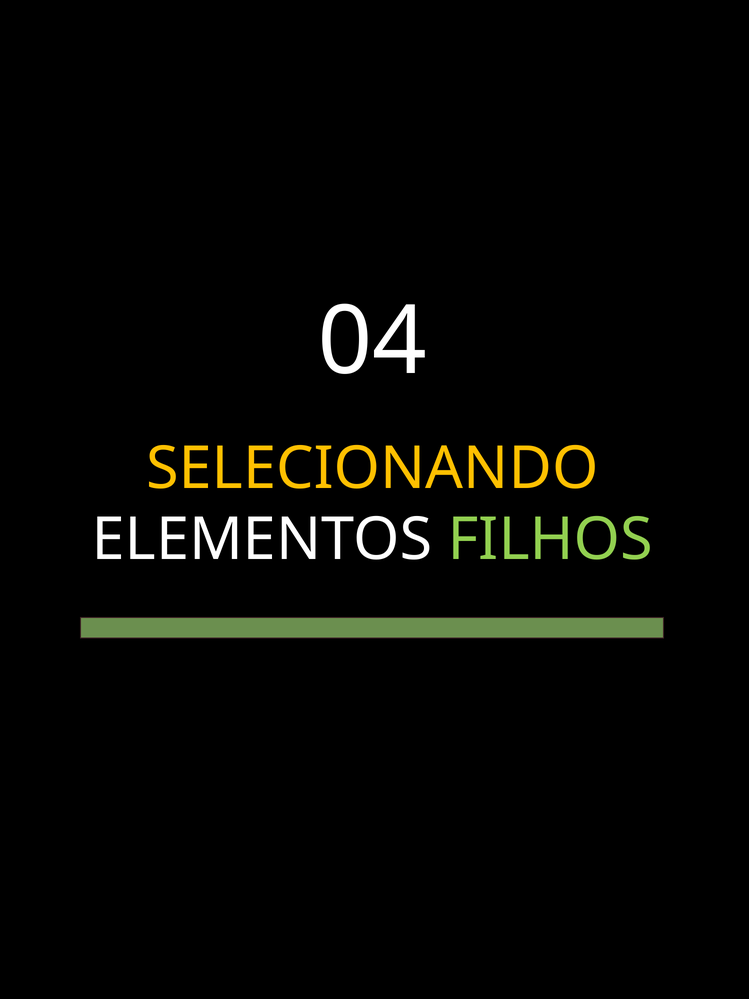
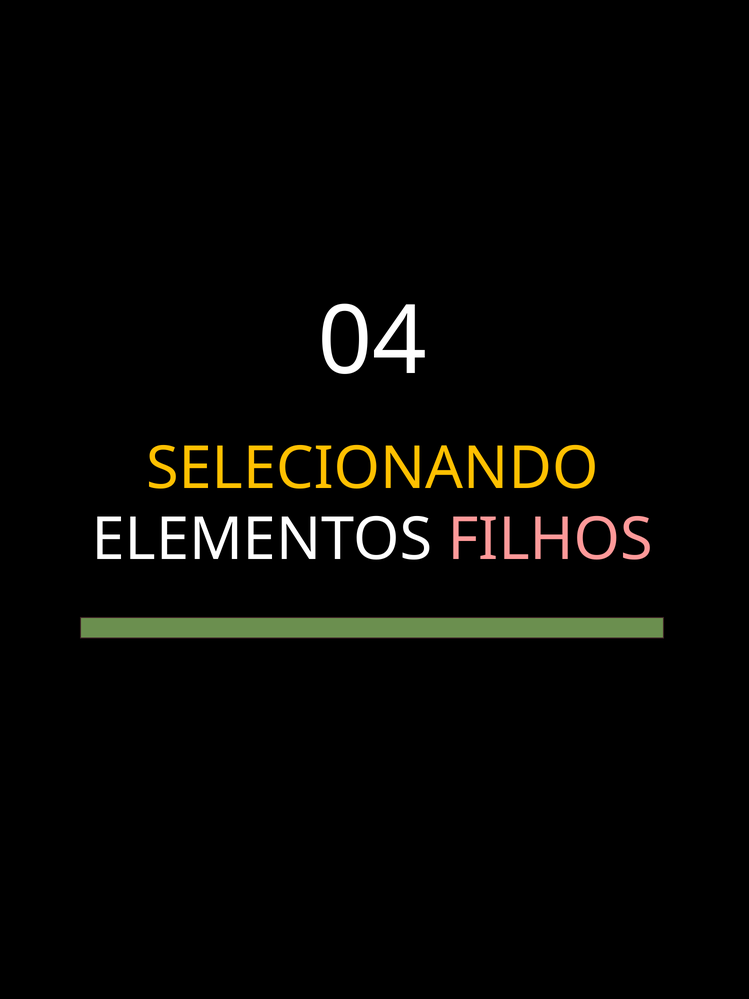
FILHOS colour: light green -> pink
